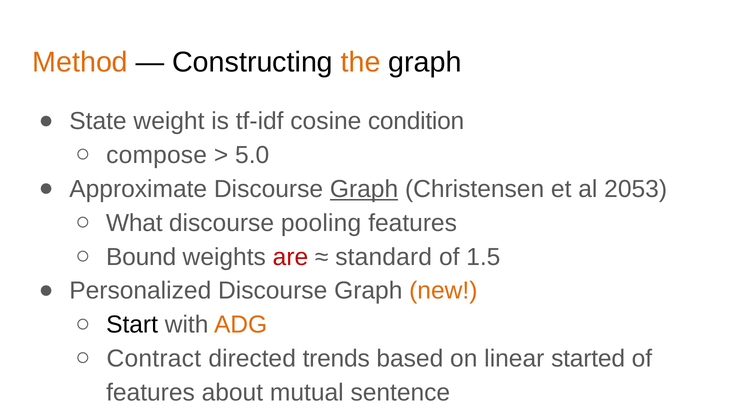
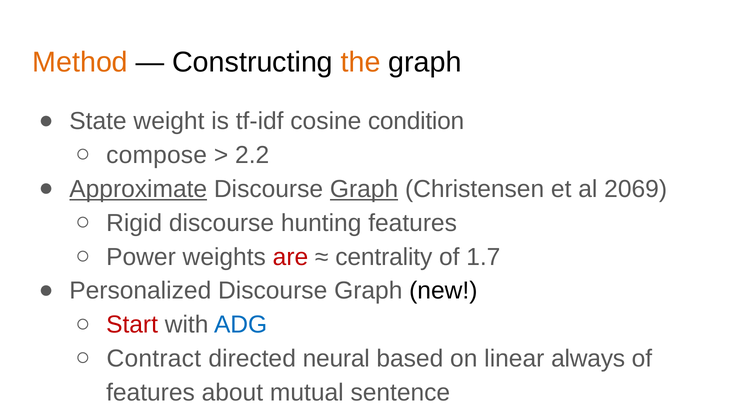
5.0: 5.0 -> 2.2
Approximate underline: none -> present
2053: 2053 -> 2069
What: What -> Rigid
pooling: pooling -> hunting
Bound: Bound -> Power
standard: standard -> centrality
1.5: 1.5 -> 1.7
new colour: orange -> black
Start colour: black -> red
ADG colour: orange -> blue
trends: trends -> neural
started: started -> always
